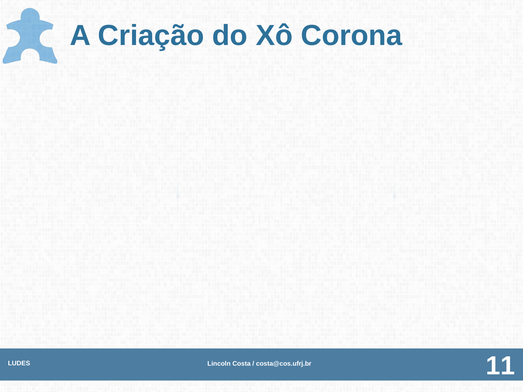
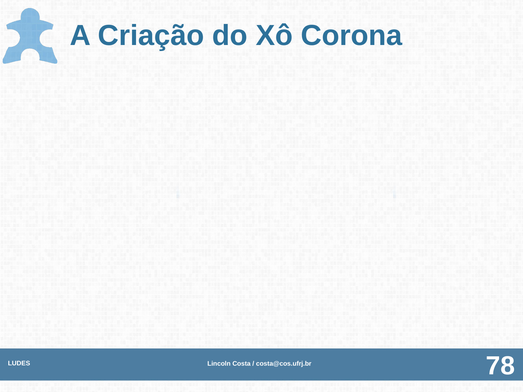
11: 11 -> 78
